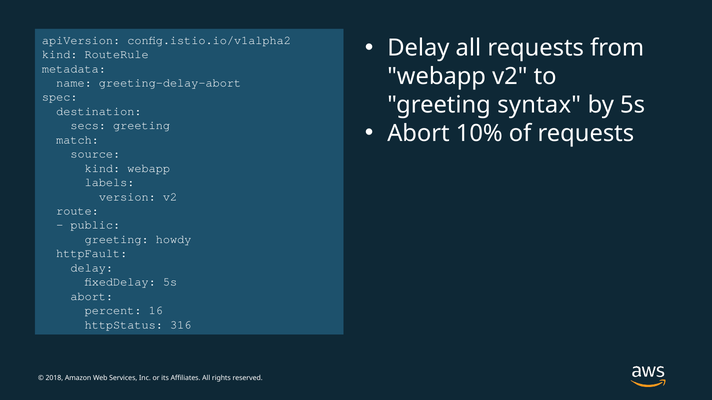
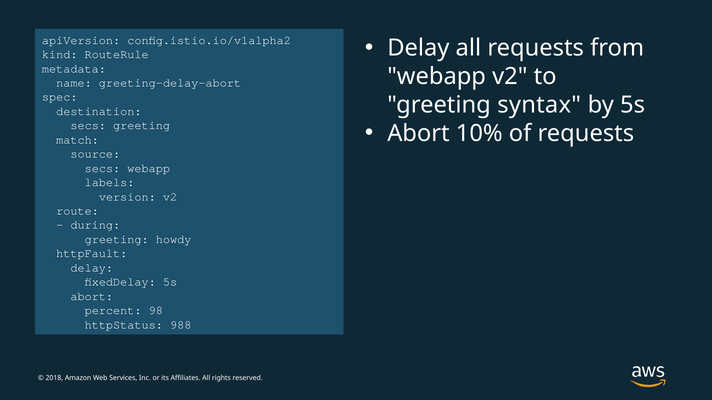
kind at (102, 168): kind -> secs
public: public -> during
16: 16 -> 98
316: 316 -> 988
